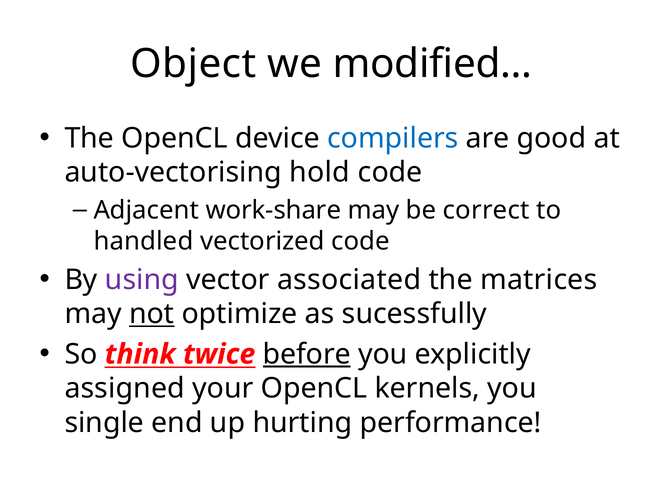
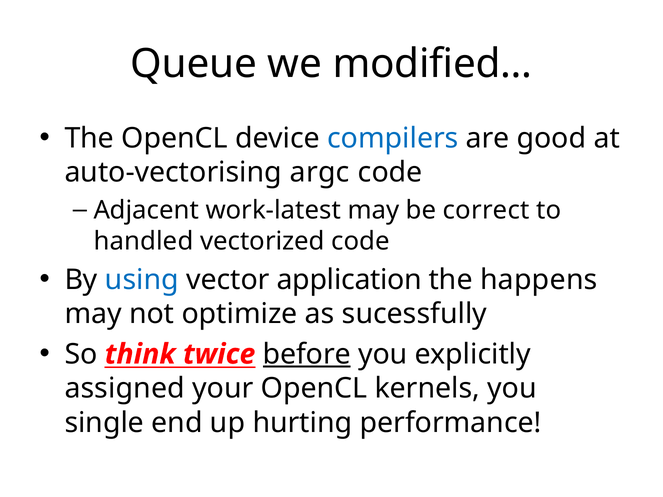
Object: Object -> Queue
hold: hold -> argc
work-share: work-share -> work-latest
using colour: purple -> blue
associated: associated -> application
matrices: matrices -> happens
not underline: present -> none
